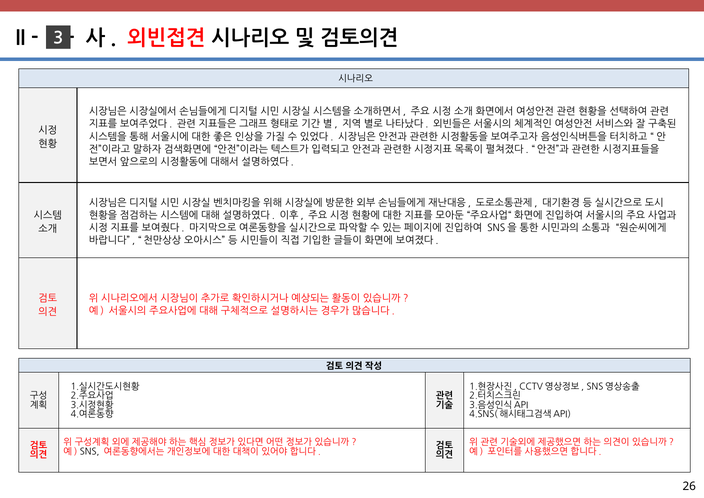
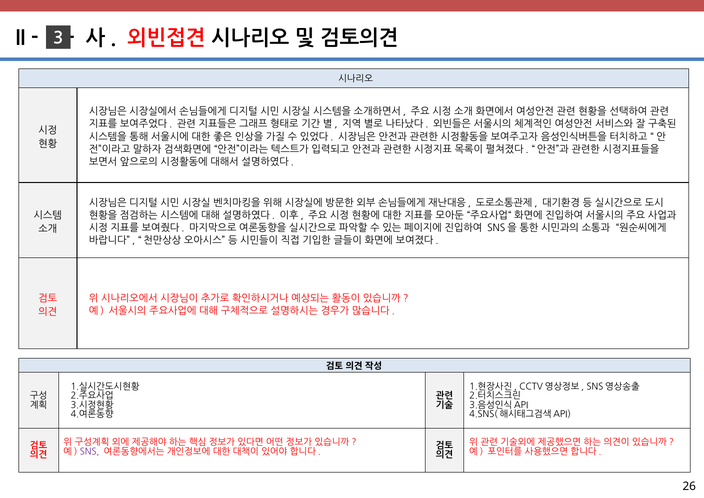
SNS colour: black -> purple
